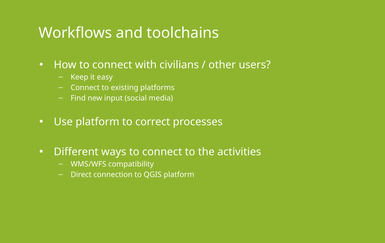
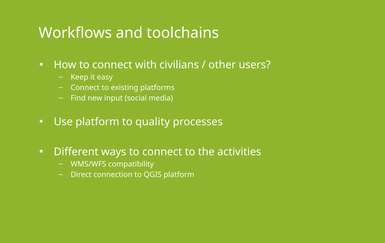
correct: correct -> quality
